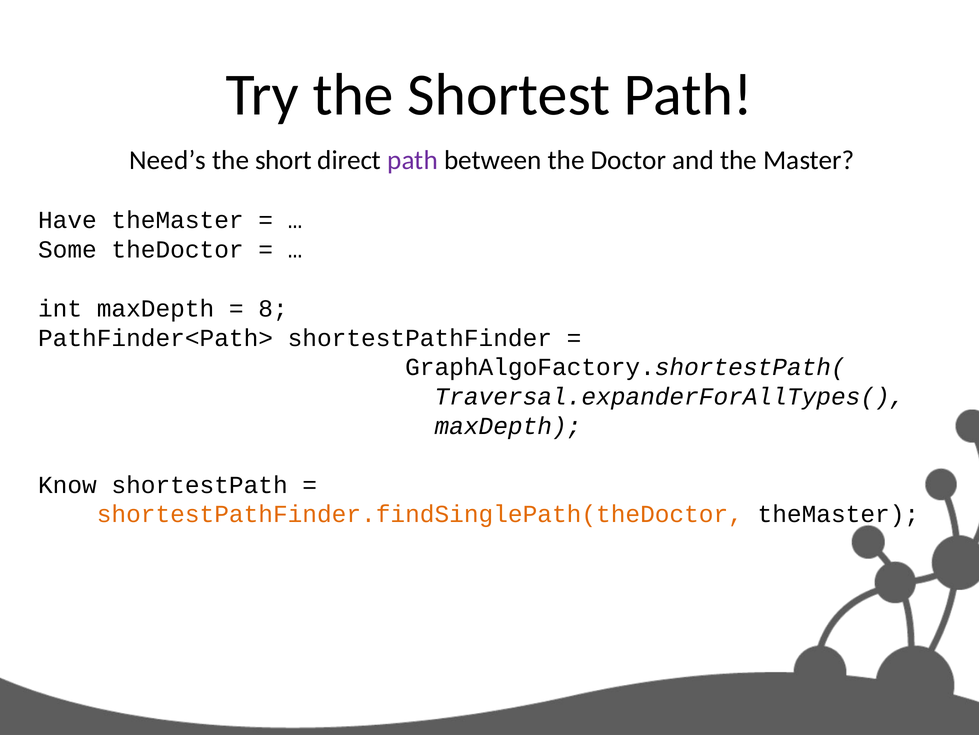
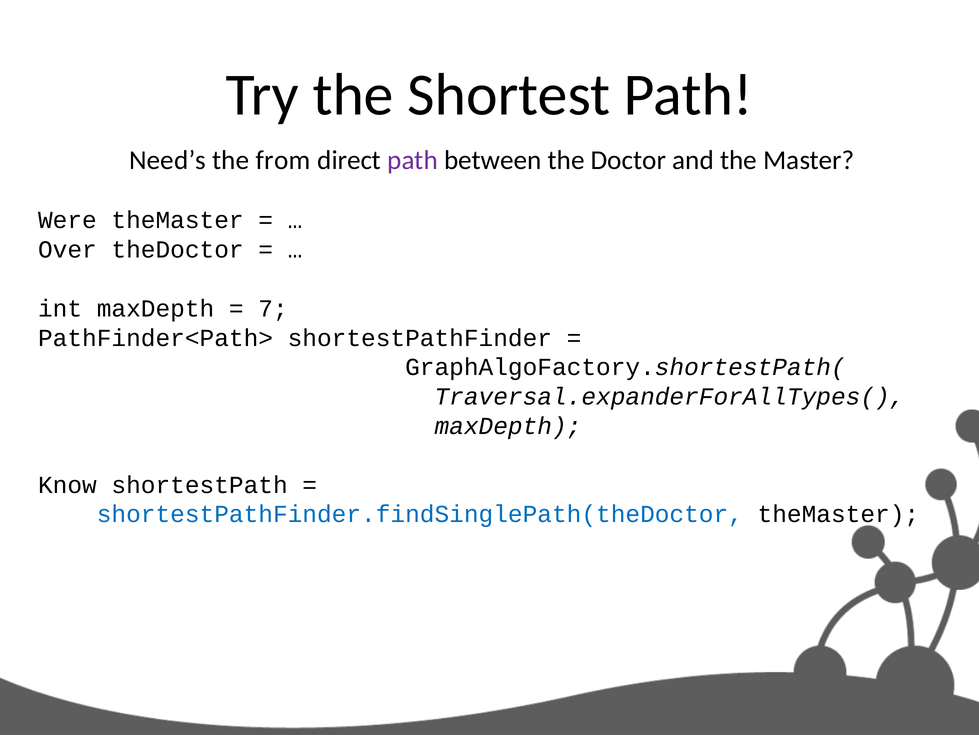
short: short -> from
Have: Have -> Were
Some: Some -> Over
8: 8 -> 7
shortestPathFinder.findSinglePath(theDoctor colour: orange -> blue
